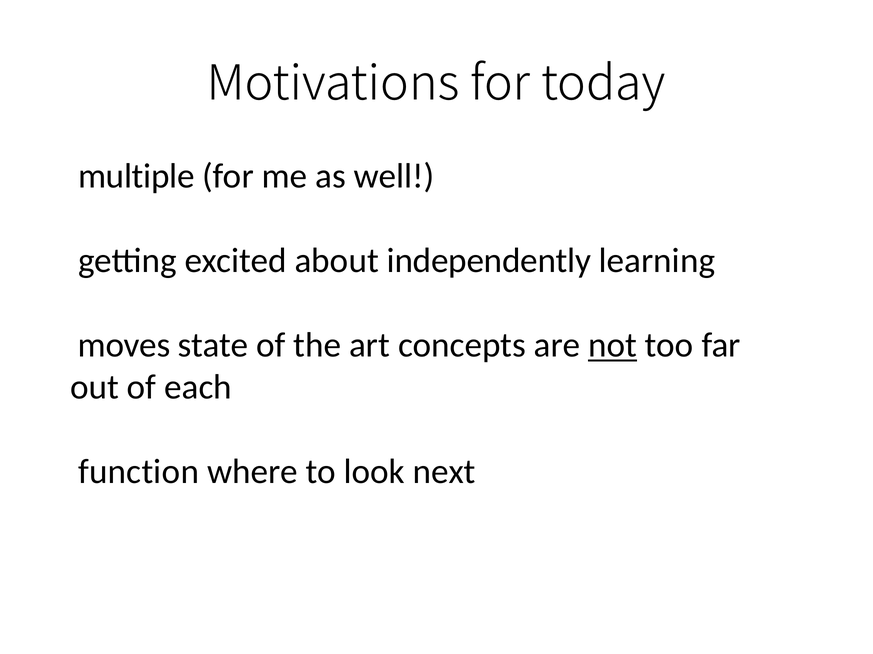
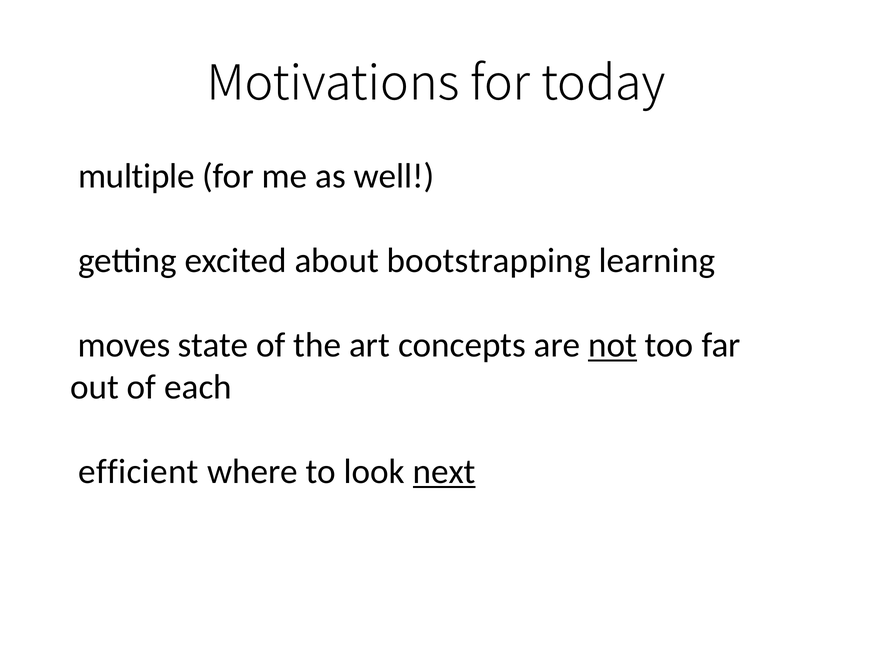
independently: independently -> bootstrapping
function: function -> efficient
next underline: none -> present
